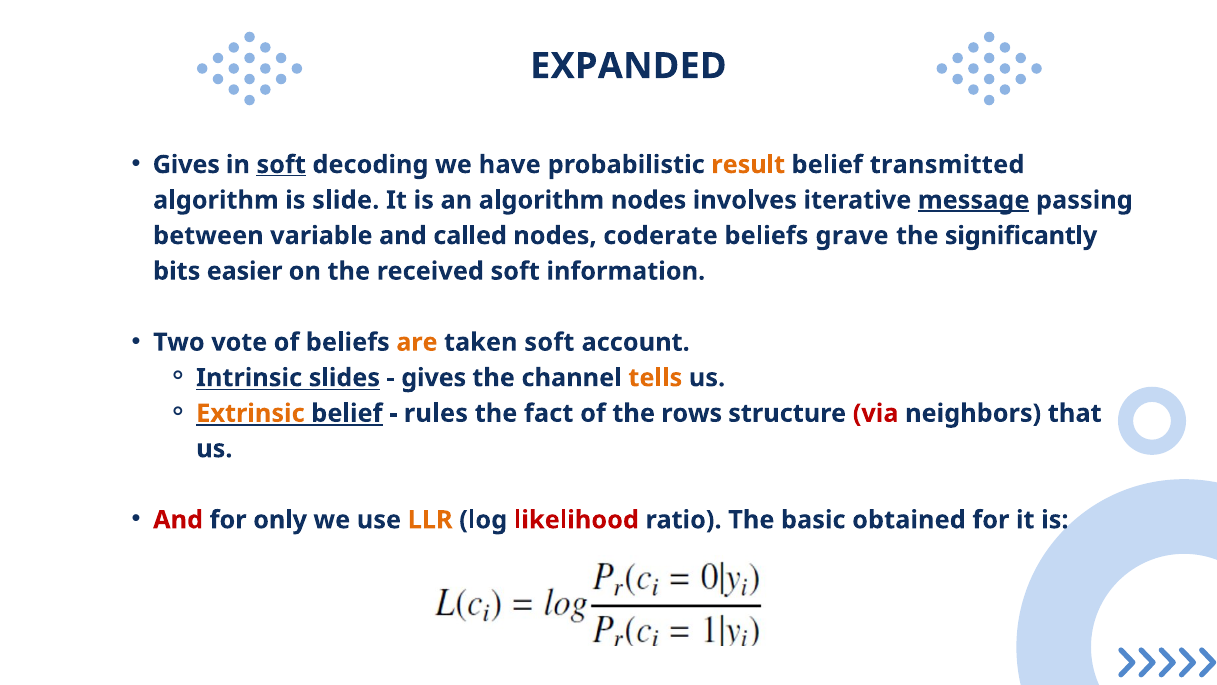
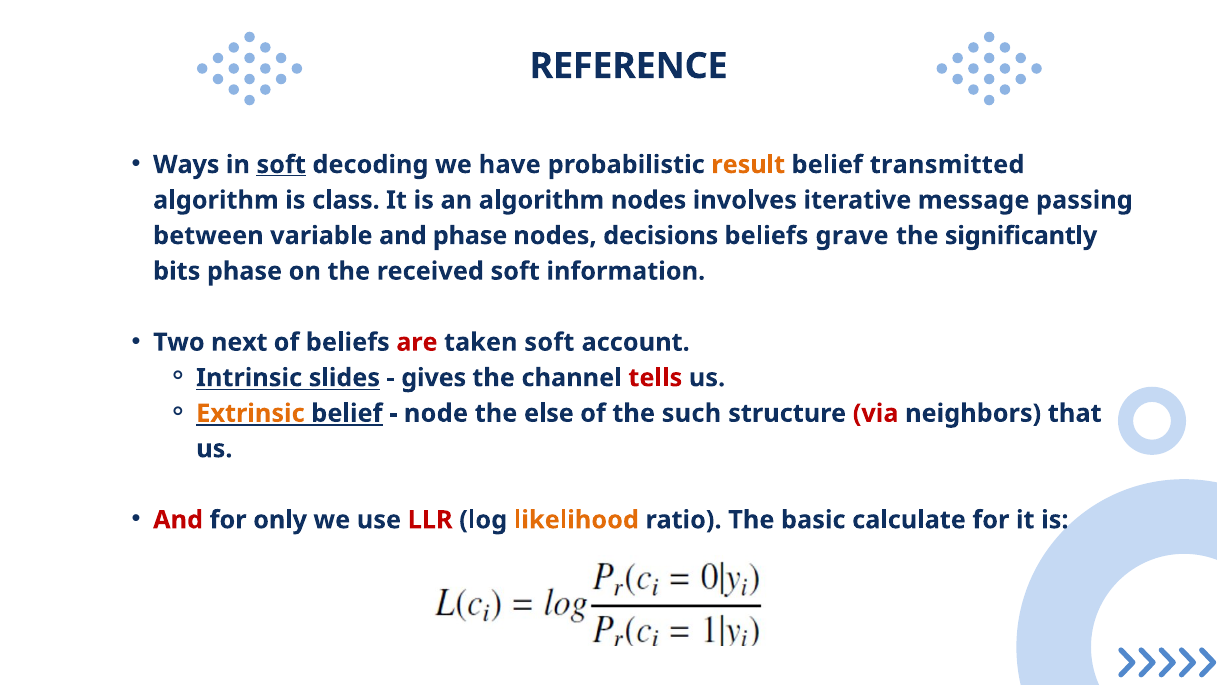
EXPANDED: EXPANDED -> REFERENCE
Gives at (186, 165): Gives -> Ways
slide: slide -> class
message underline: present -> none
and called: called -> phase
coderate: coderate -> decisions
bits easier: easier -> phase
vote: vote -> next
are colour: orange -> red
tells colour: orange -> red
rules: rules -> node
fact: fact -> else
rows: rows -> such
LLR colour: orange -> red
likelihood colour: red -> orange
obtained: obtained -> calculate
